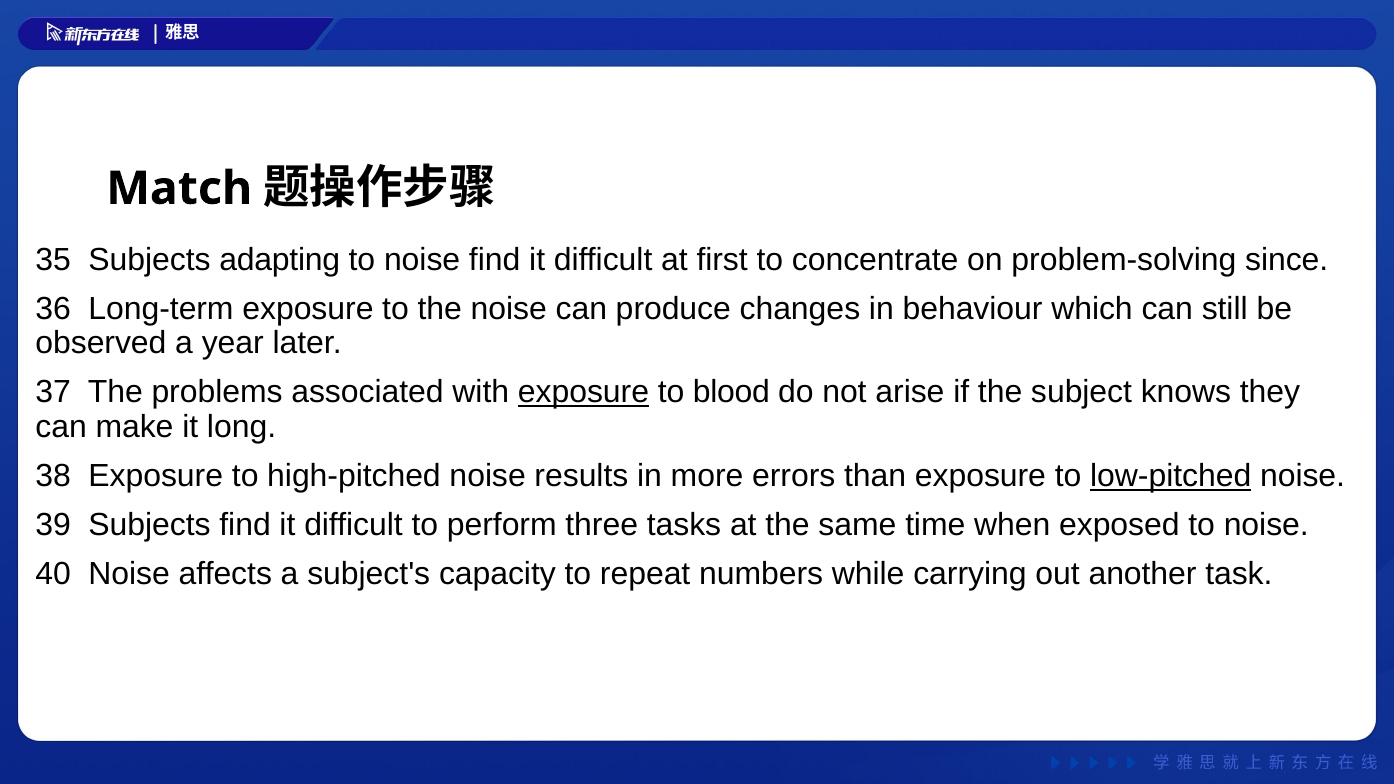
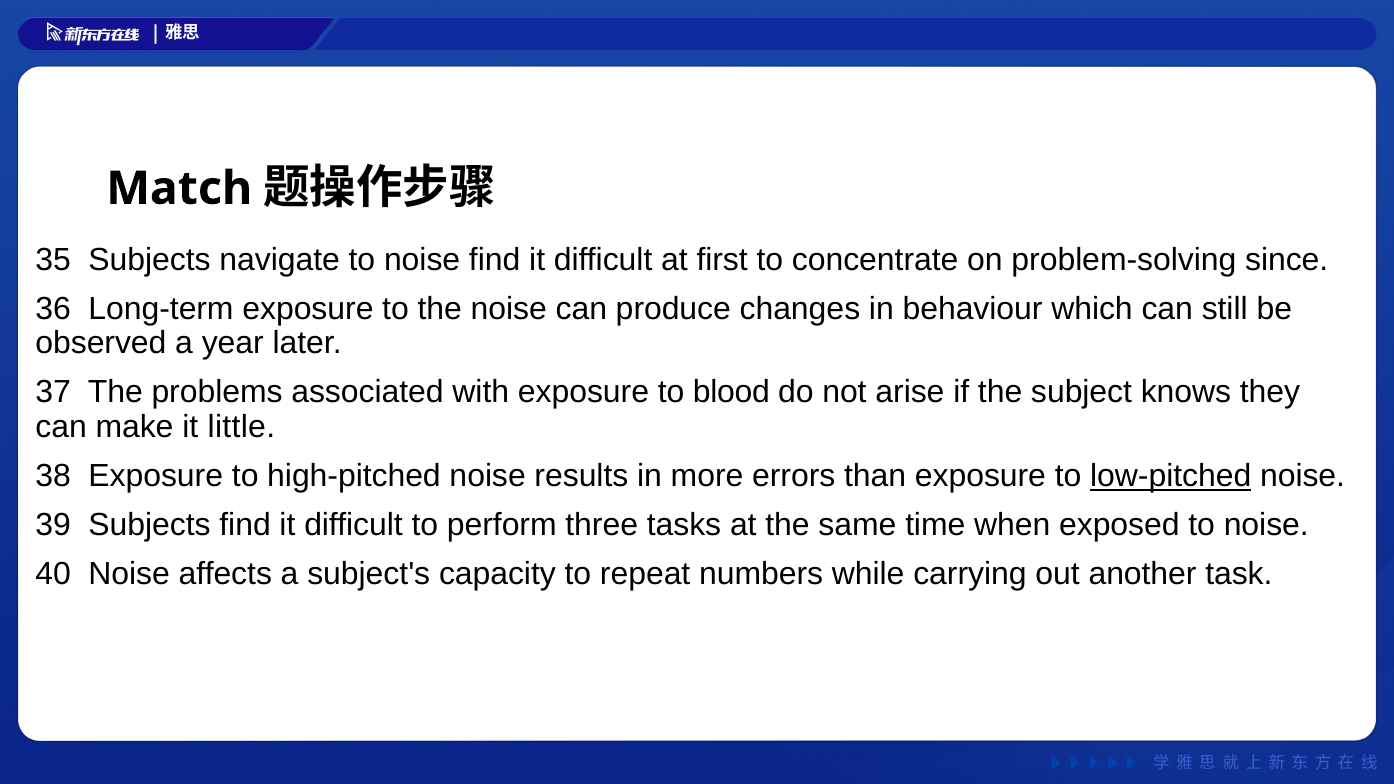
adapting: adapting -> navigate
exposure at (583, 392) underline: present -> none
long: long -> little
